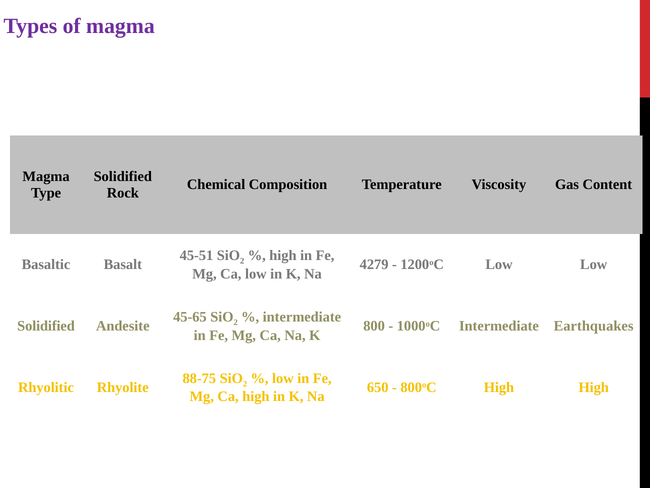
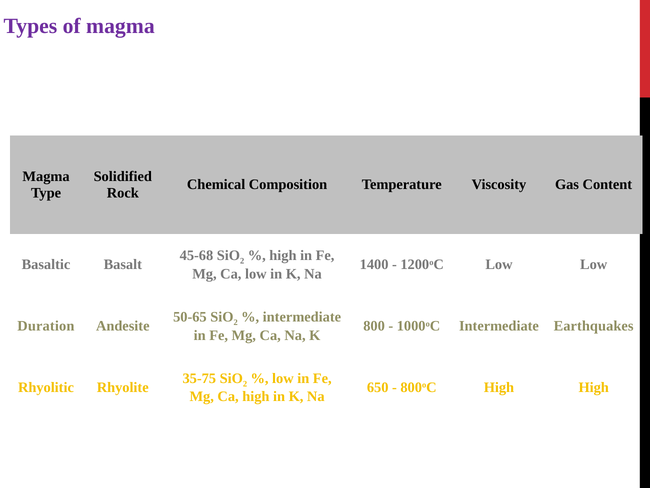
45-51: 45-51 -> 45-68
4279: 4279 -> 1400
45-65: 45-65 -> 50-65
Solidified at (46, 326): Solidified -> Duration
88-75: 88-75 -> 35-75
